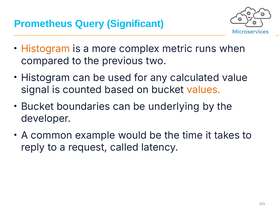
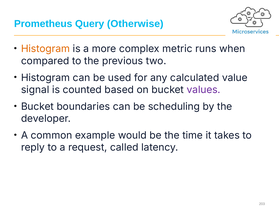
Significant: Significant -> Otherwise
values colour: orange -> purple
underlying: underlying -> scheduling
